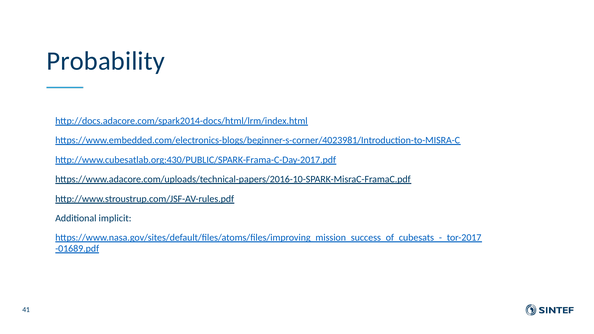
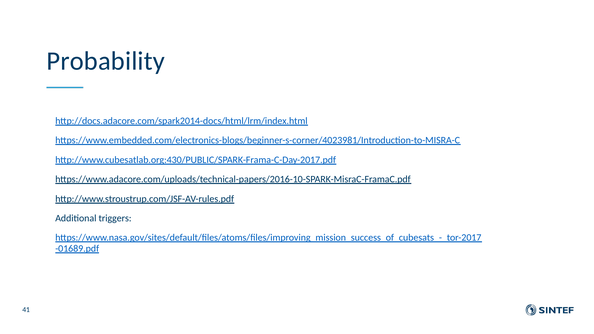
implicit: implicit -> triggers
